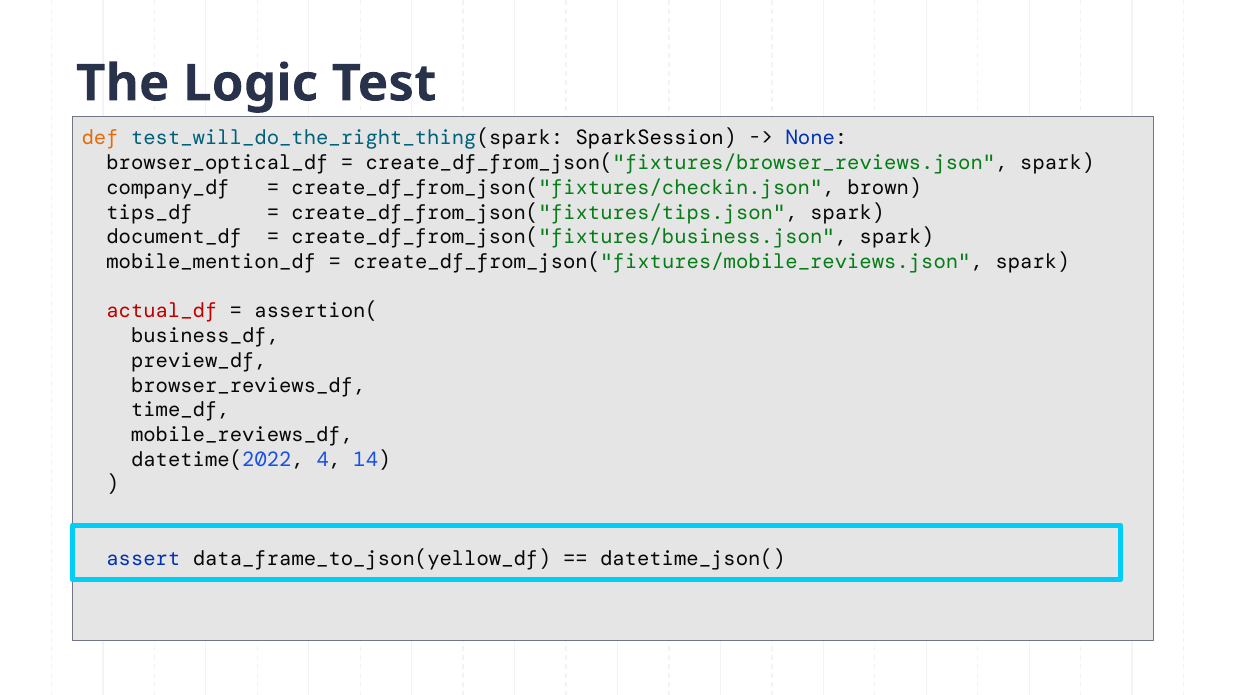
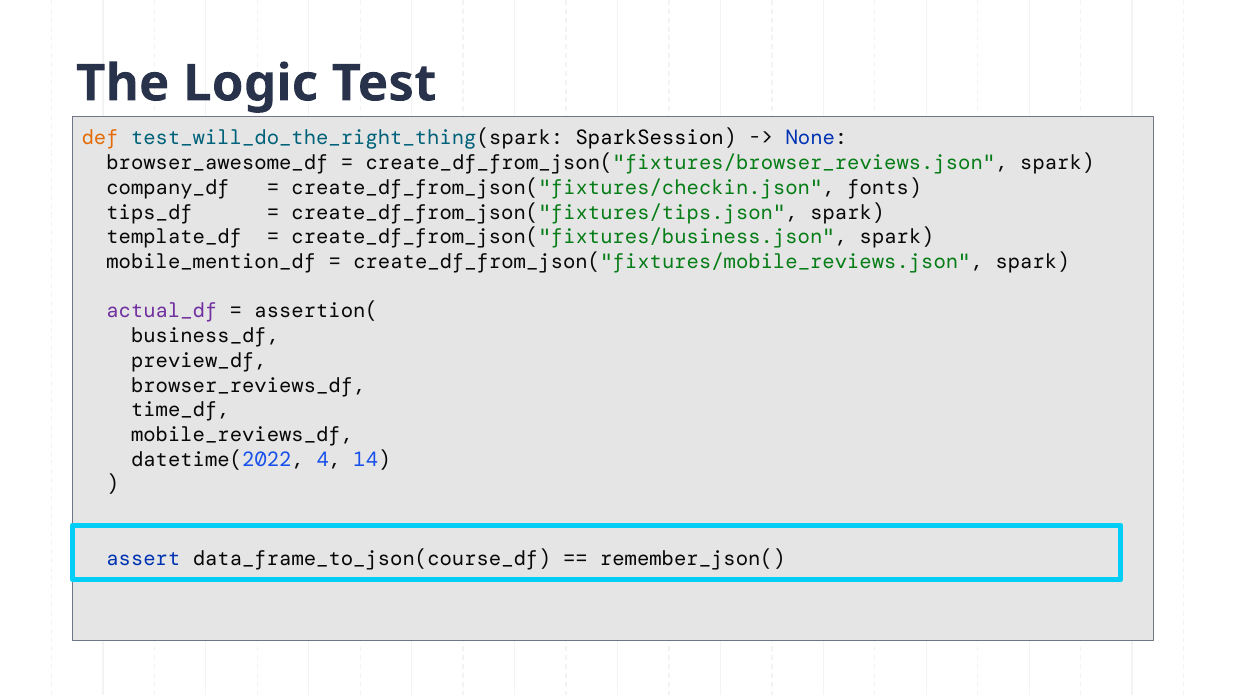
browser_optical_df: browser_optical_df -> browser_awesome_df
brown: brown -> fonts
document_df: document_df -> template_df
actual_df colour: red -> purple
data_frame_to_json(yellow_df: data_frame_to_json(yellow_df -> data_frame_to_json(course_df
datetime_json(: datetime_json( -> remember_json(
